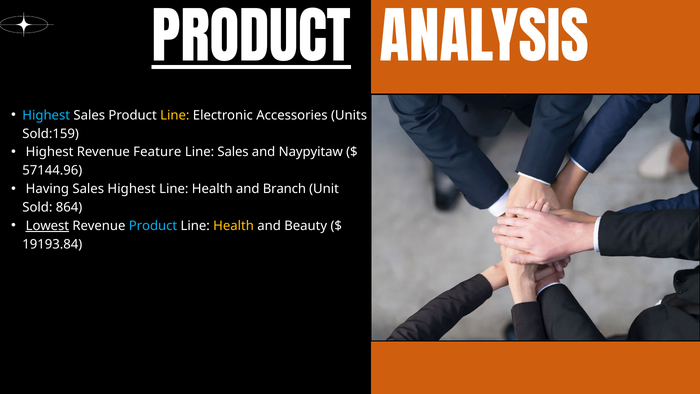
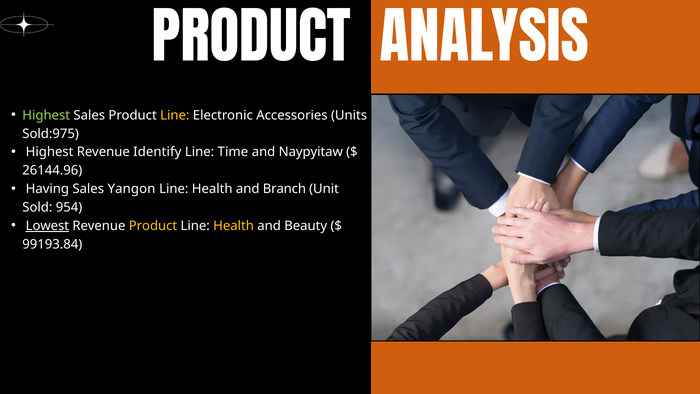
PRODUCT at (251, 41) underline: present -> none
Highest at (46, 115) colour: light blue -> light green
Sold:159: Sold:159 -> Sold:975
Feature: Feature -> Identify
Line Sales: Sales -> Time
57144.96: 57144.96 -> 26144.96
Sales Highest: Highest -> Yangon
864: 864 -> 954
Product at (153, 226) colour: light blue -> yellow
19193.84: 19193.84 -> 99193.84
